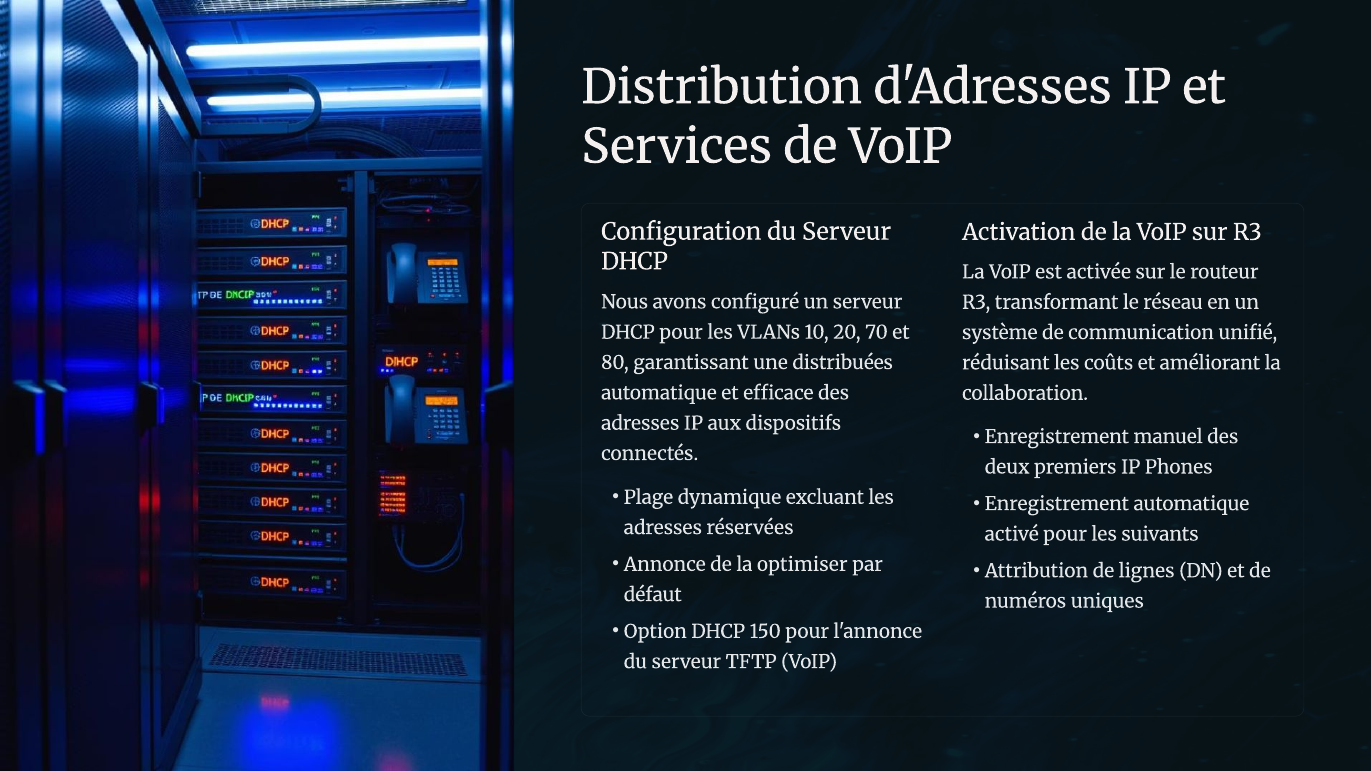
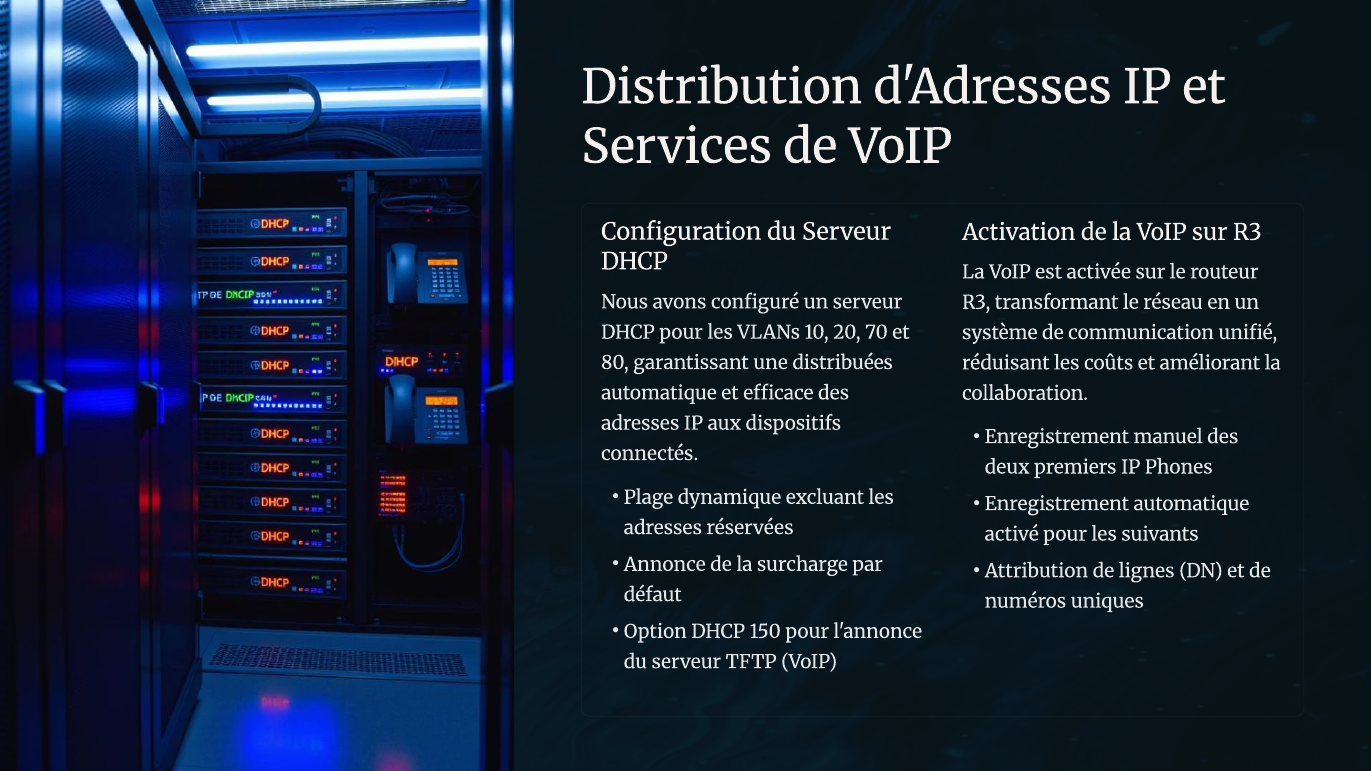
optimiser: optimiser -> surcharge
